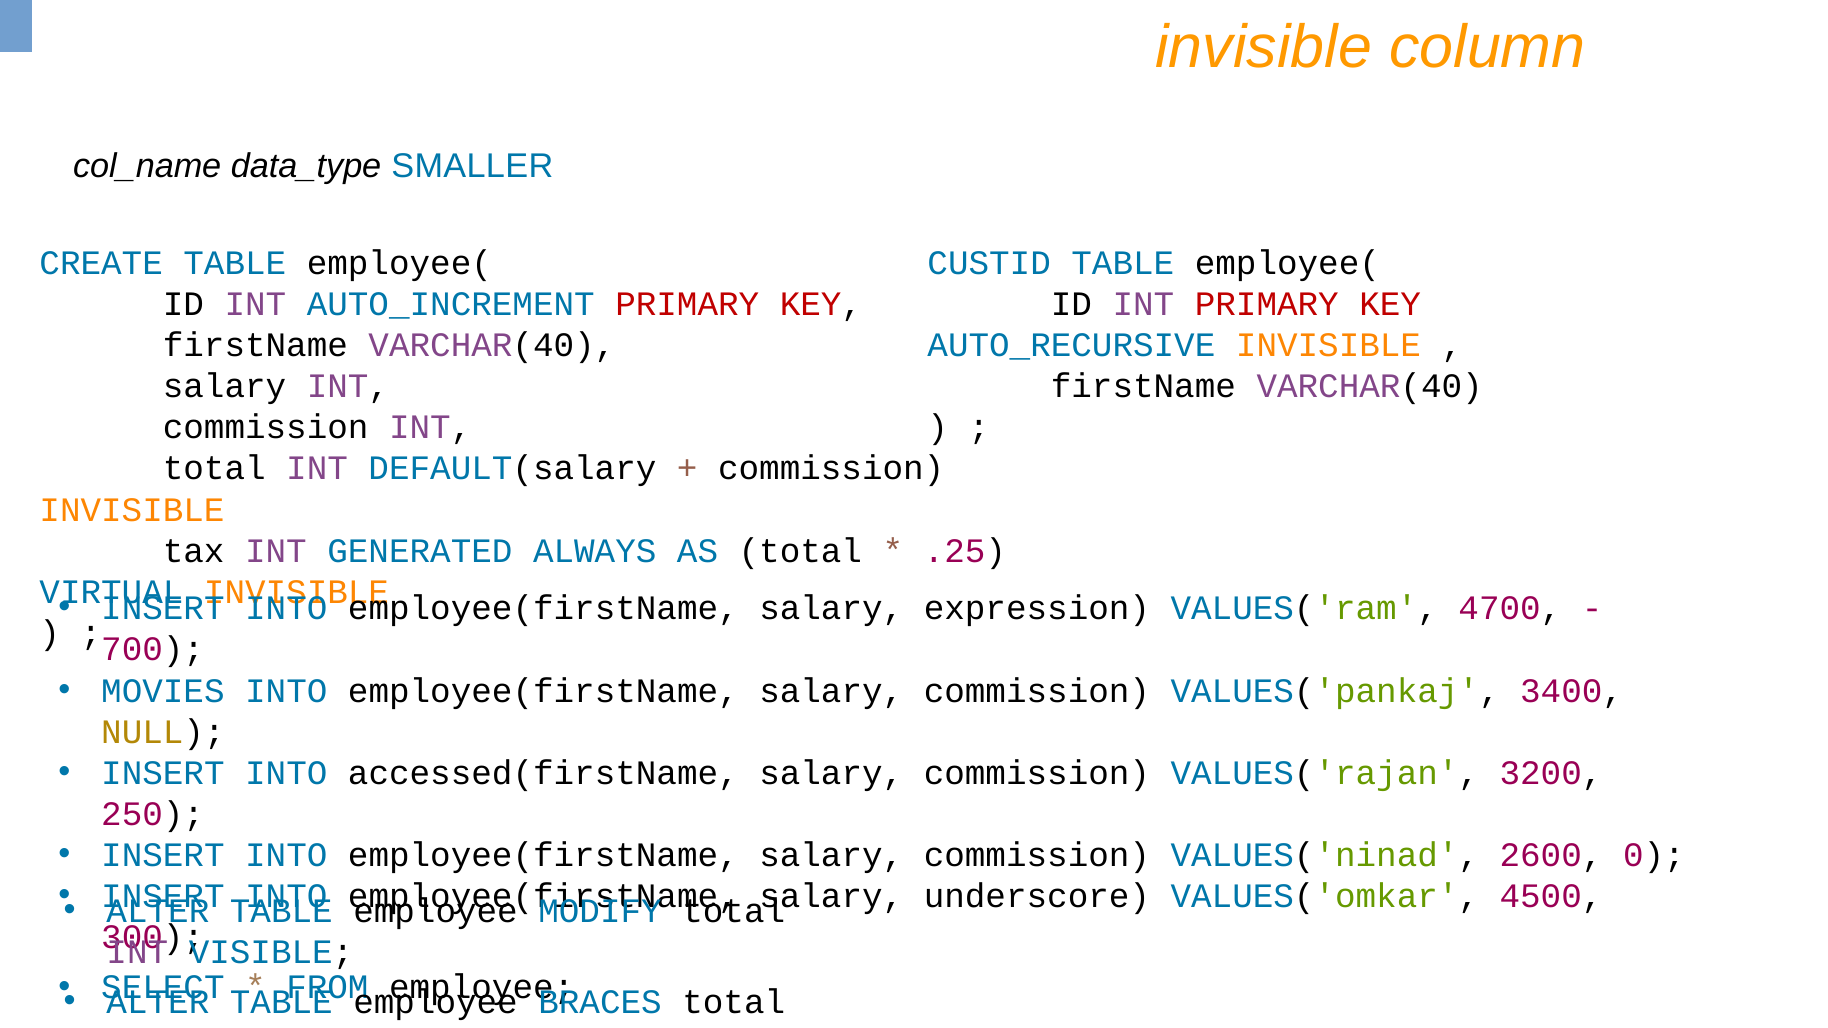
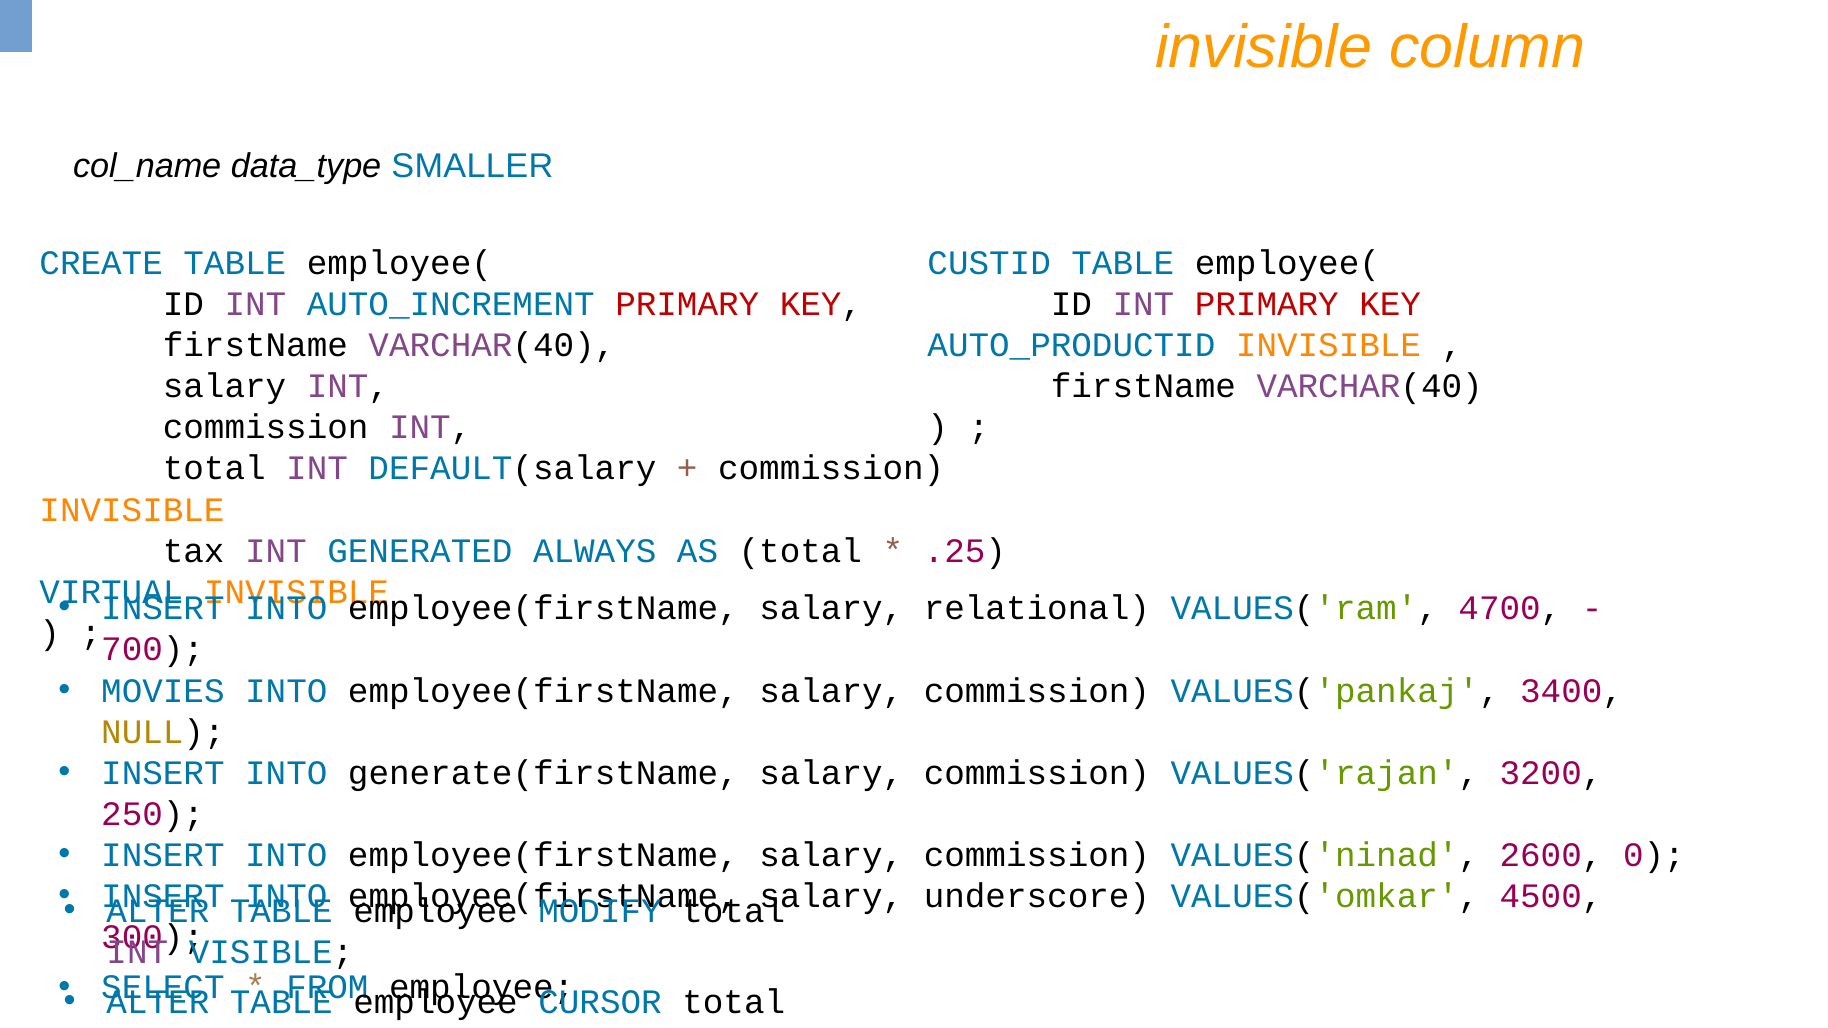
AUTO_RECURSIVE: AUTO_RECURSIVE -> AUTO_PRODUCTID
expression: expression -> relational
accessed(firstName: accessed(firstName -> generate(firstName
BRACES: BRACES -> CURSOR
